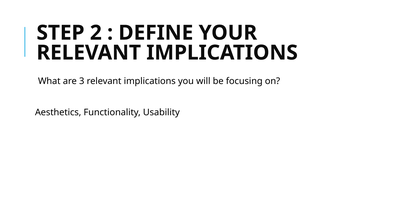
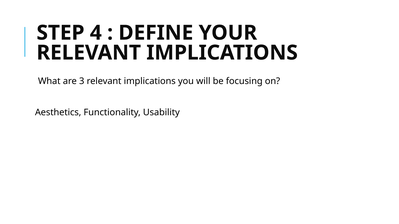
2: 2 -> 4
